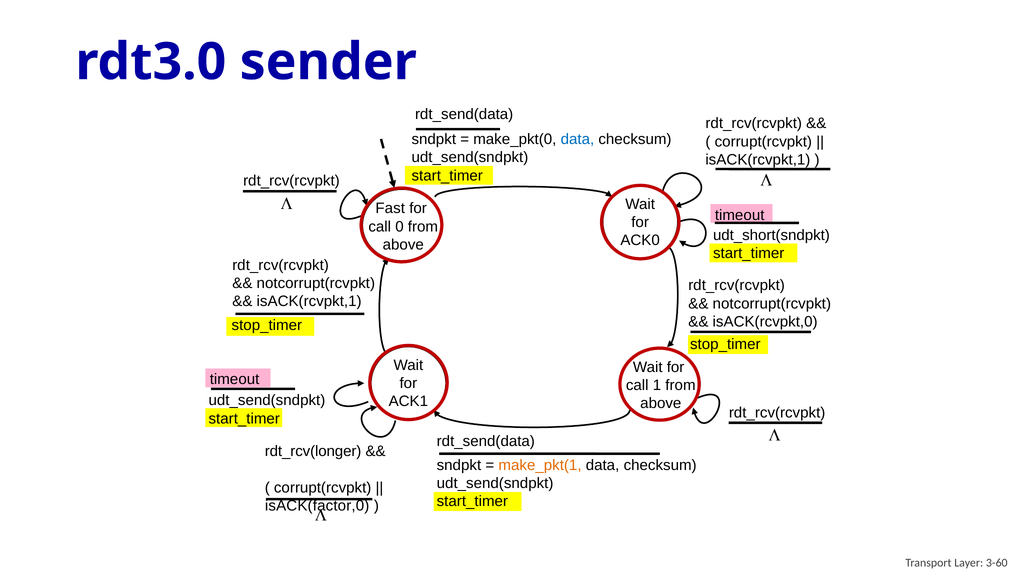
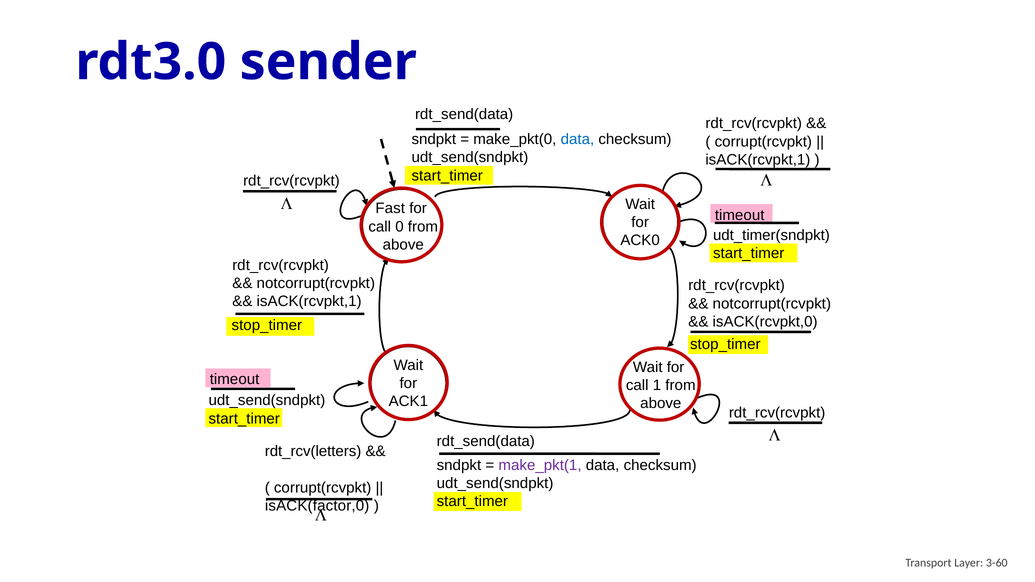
udt_short(sndpkt: udt_short(sndpkt -> udt_timer(sndpkt
rdt_rcv(longer: rdt_rcv(longer -> rdt_rcv(letters
make_pkt(1 colour: orange -> purple
